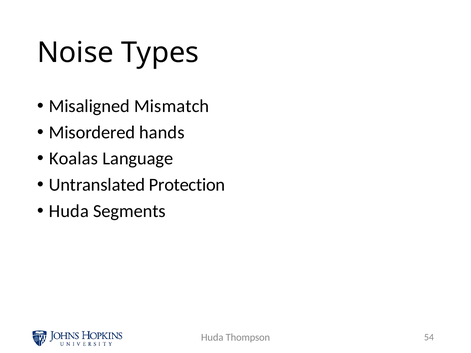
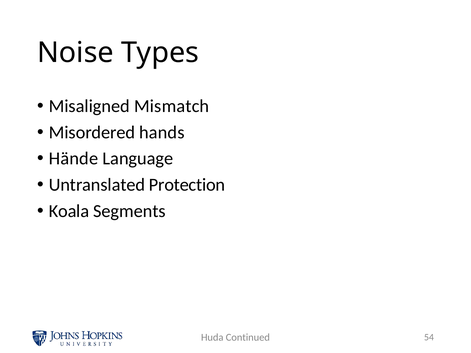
Koalas: Koalas -> Hände
Huda at (69, 211): Huda -> Koala
Thompson: Thompson -> Continued
